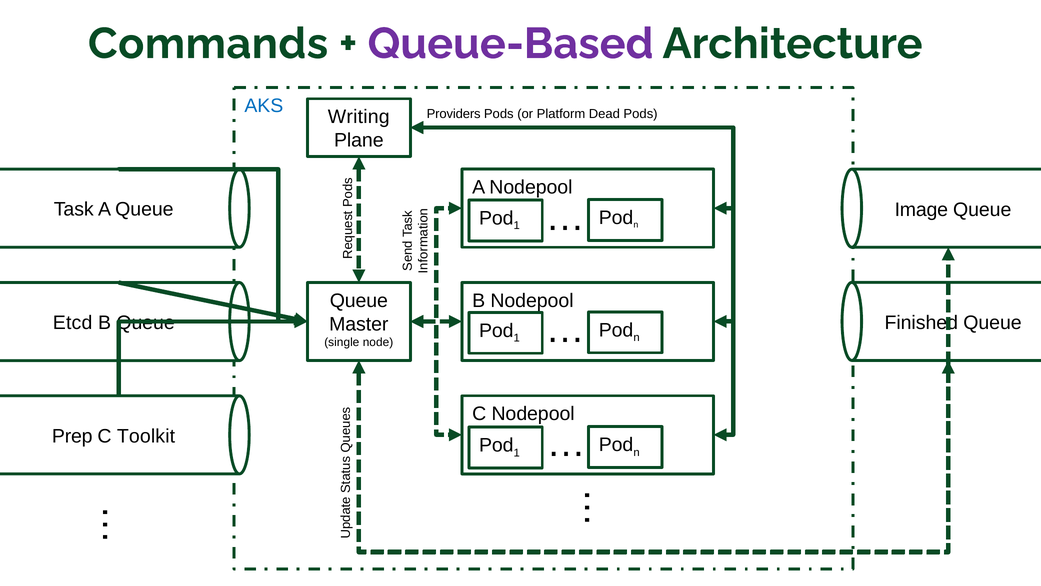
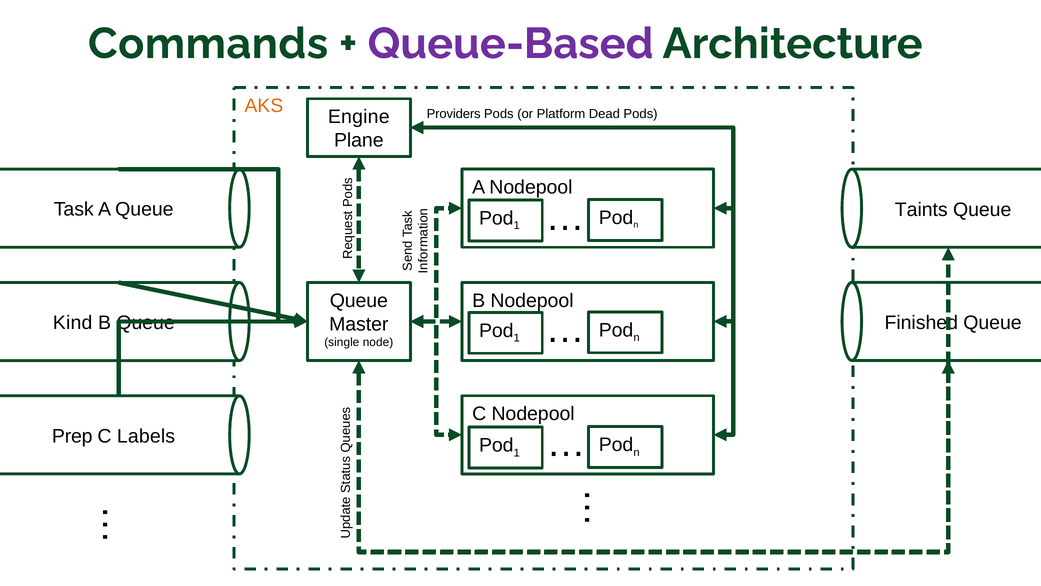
AKS colour: blue -> orange
Writing: Writing -> Engine
Image: Image -> Taints
Etcd: Etcd -> Kind
Toolkit: Toolkit -> Labels
